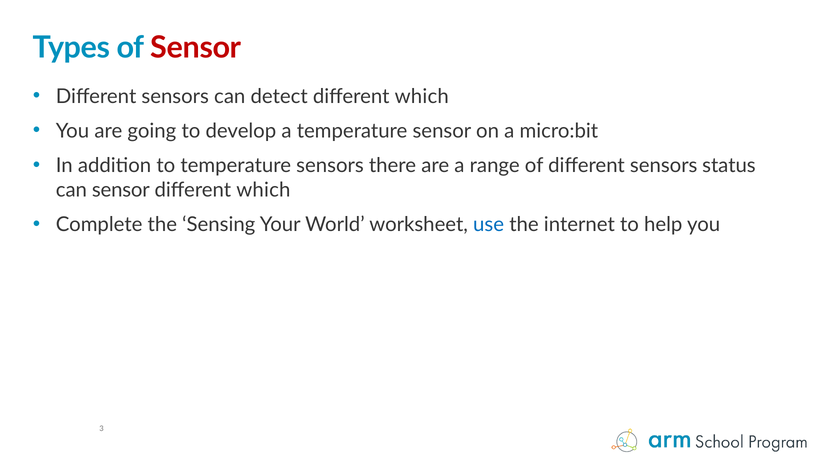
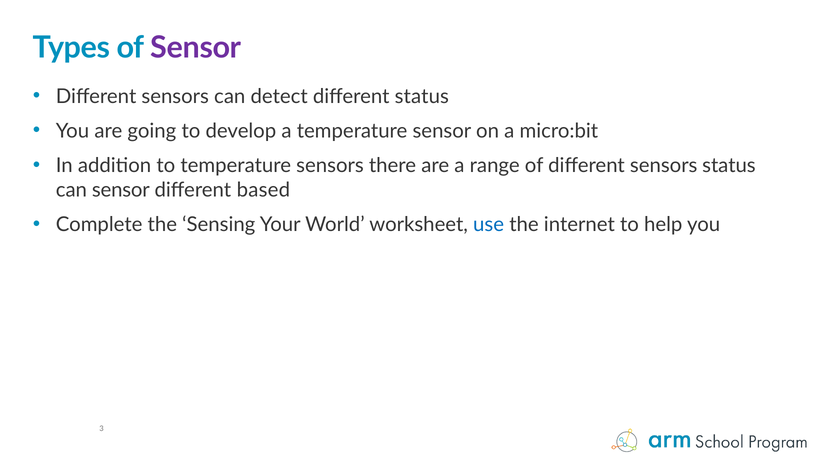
Sensor at (196, 48) colour: red -> purple
detect different which: which -> status
which at (263, 190): which -> based
